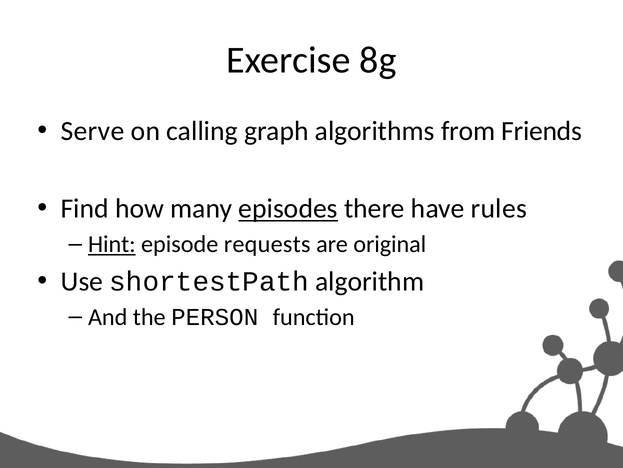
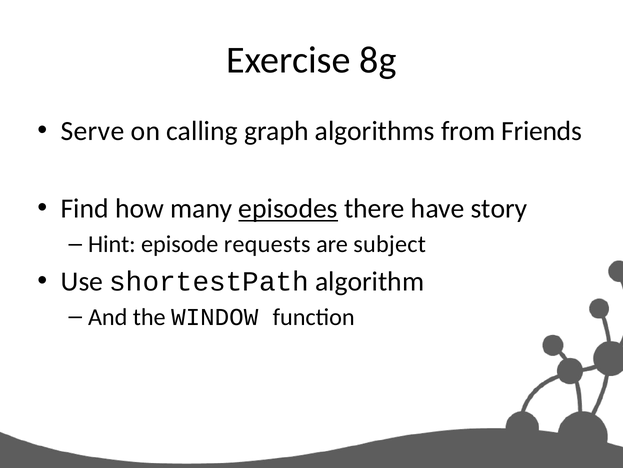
rules: rules -> story
Hint underline: present -> none
original: original -> subject
PERSON: PERSON -> WINDOW
